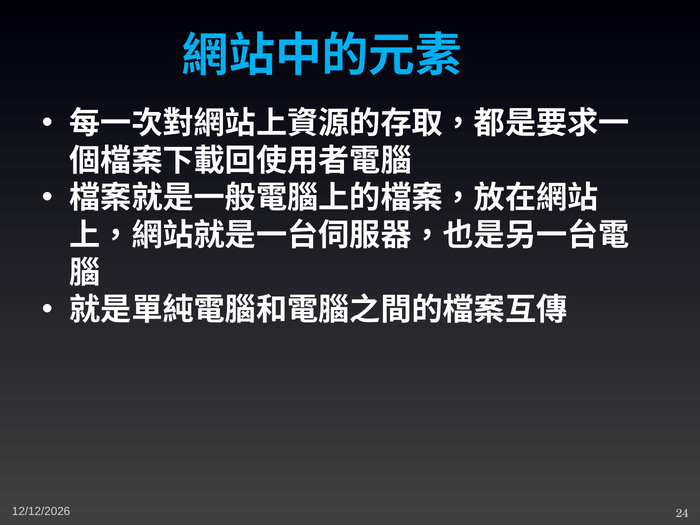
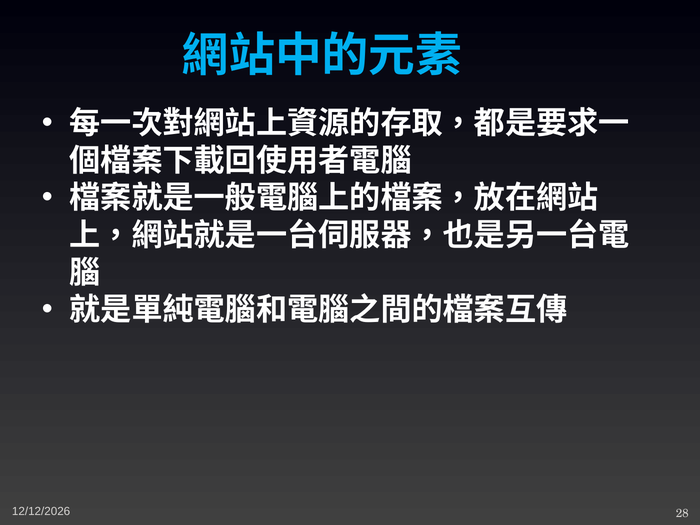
24: 24 -> 28
